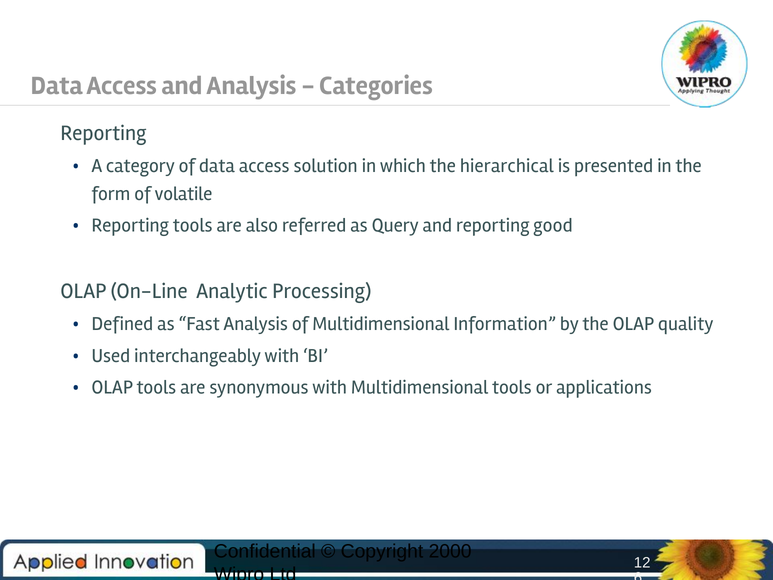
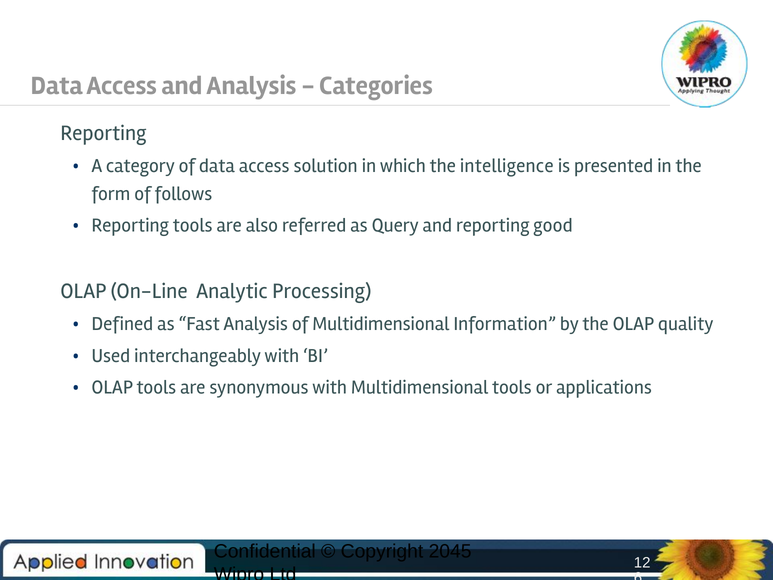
hierarchical: hierarchical -> intelligence
volatile: volatile -> follows
2000: 2000 -> 2045
